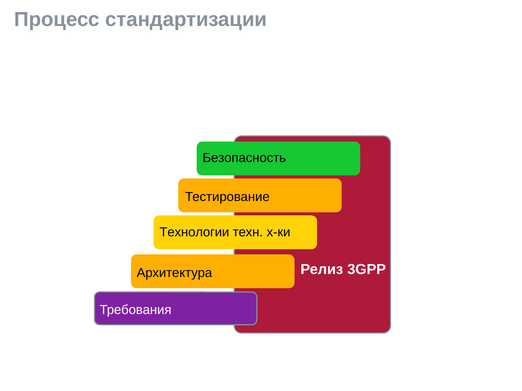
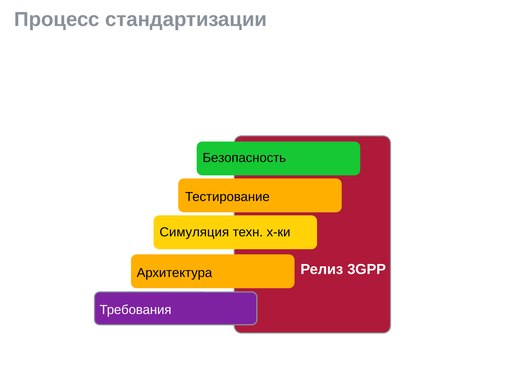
Технологии: Технологии -> Симуляция
